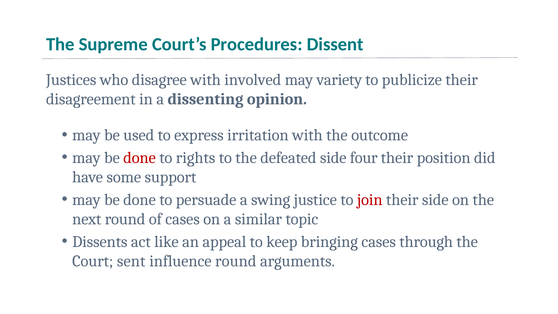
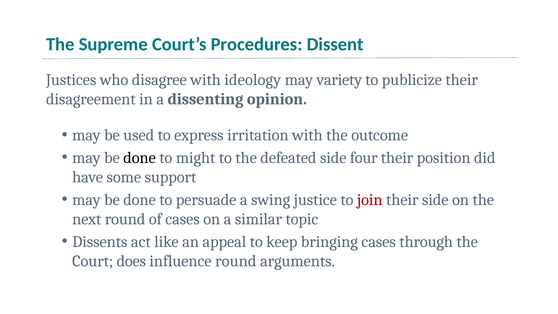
involved: involved -> ideology
done at (140, 158) colour: red -> black
rights: rights -> might
sent: sent -> does
